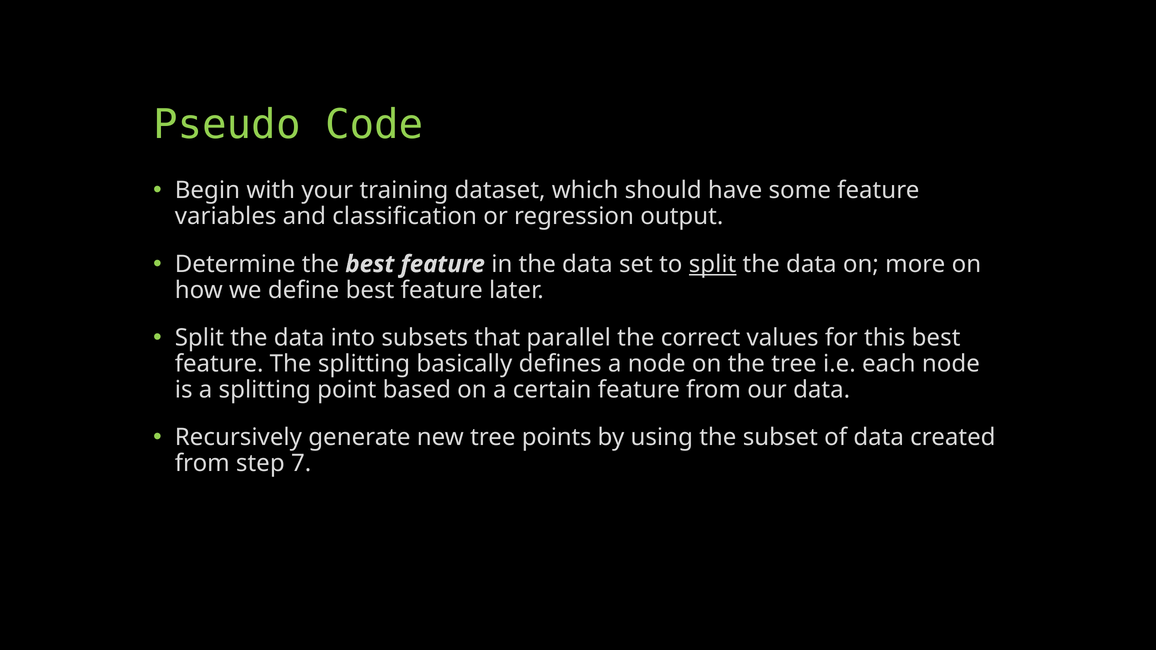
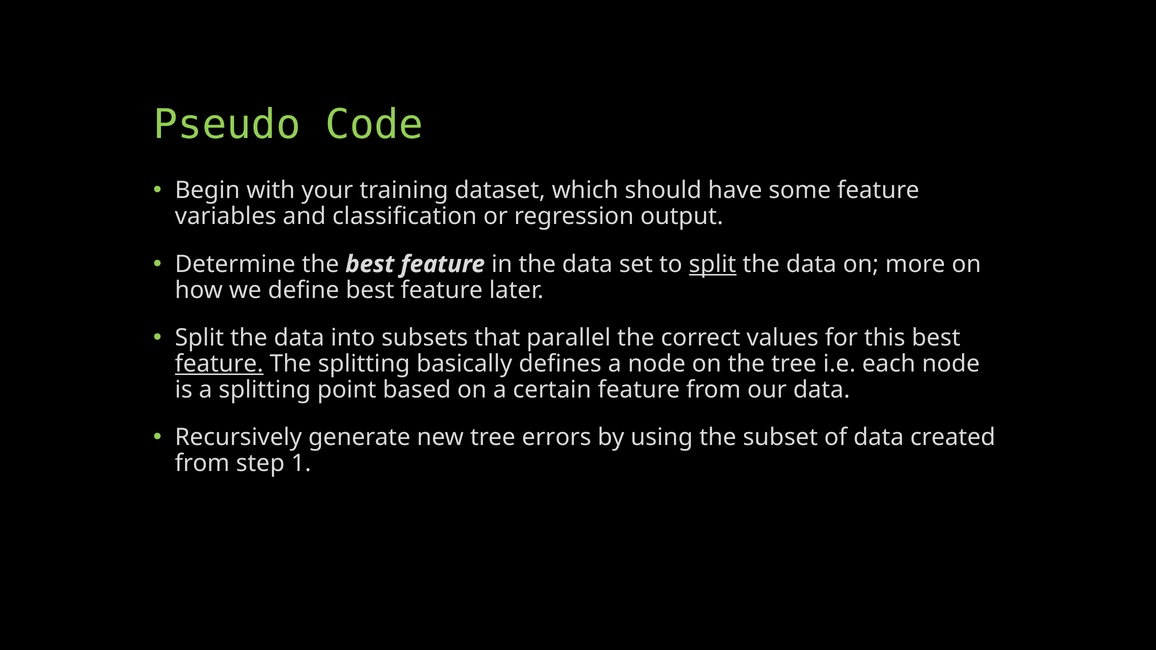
feature at (219, 364) underline: none -> present
points: points -> errors
7: 7 -> 1
